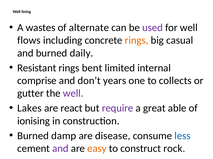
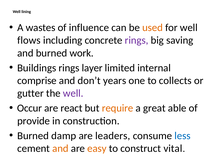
alternate: alternate -> influence
used colour: purple -> orange
rings at (137, 41) colour: orange -> purple
casual: casual -> saving
daily: daily -> work
Resistant: Resistant -> Buildings
bent: bent -> layer
Lakes: Lakes -> Occur
require colour: purple -> orange
ionising: ionising -> provide
disease: disease -> leaders
and at (60, 149) colour: purple -> orange
rock: rock -> vital
